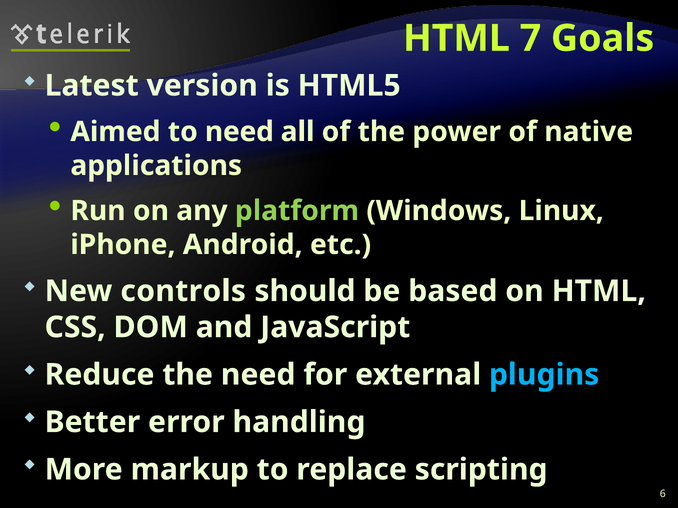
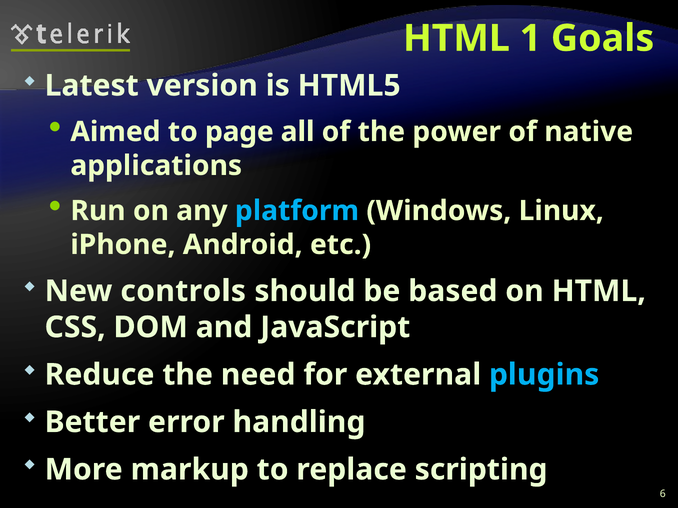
7: 7 -> 1
to need: need -> page
platform colour: light green -> light blue
